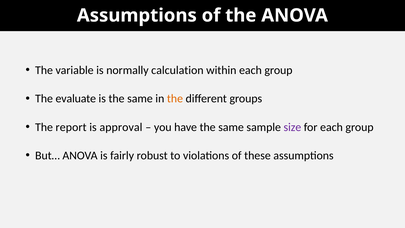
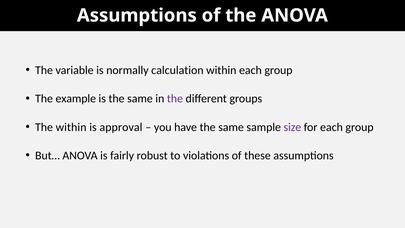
evaluate: evaluate -> example
the at (175, 99) colour: orange -> purple
The report: report -> within
